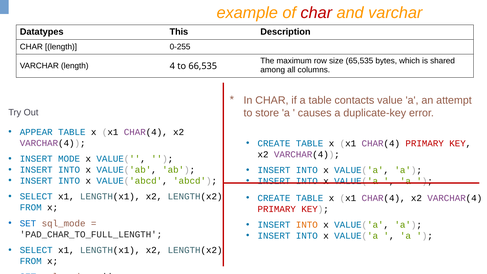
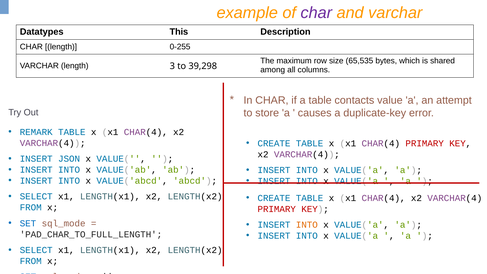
char at (316, 13) colour: red -> purple
4: 4 -> 3
66,535: 66,535 -> 39,298
APPEAR: APPEAR -> REMARK
MODE: MODE -> JSON
